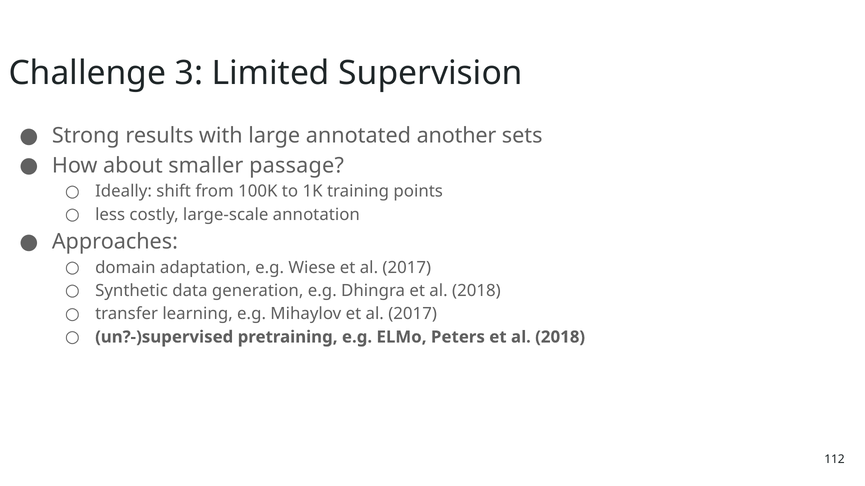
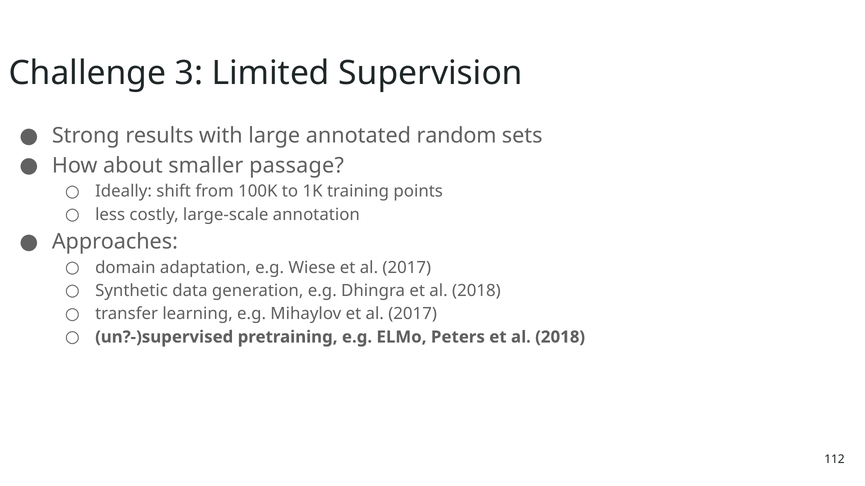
another: another -> random
